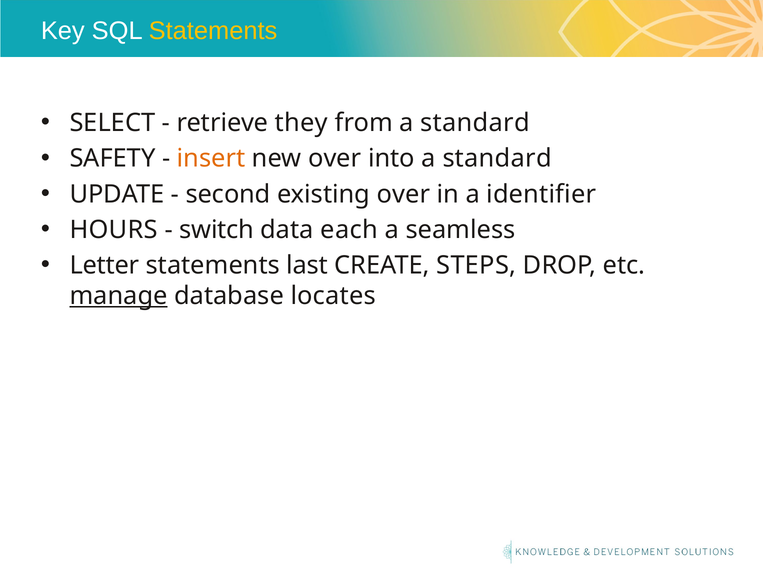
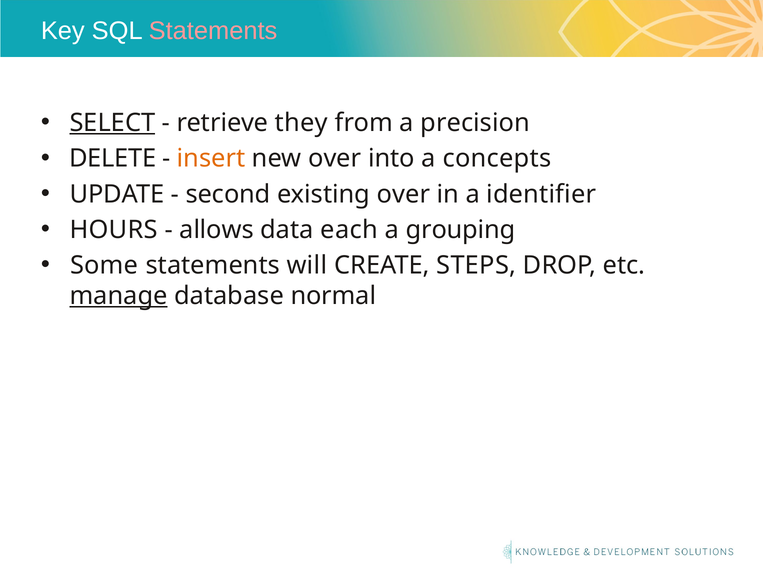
Statements at (213, 31) colour: yellow -> pink
SELECT underline: none -> present
from a standard: standard -> precision
SAFETY: SAFETY -> DELETE
into a standard: standard -> concepts
switch: switch -> allows
seamless: seamless -> grouping
Letter: Letter -> Some
last: last -> will
locates: locates -> normal
